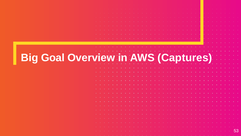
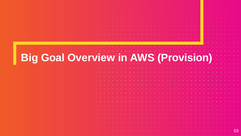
Captures: Captures -> Provision
